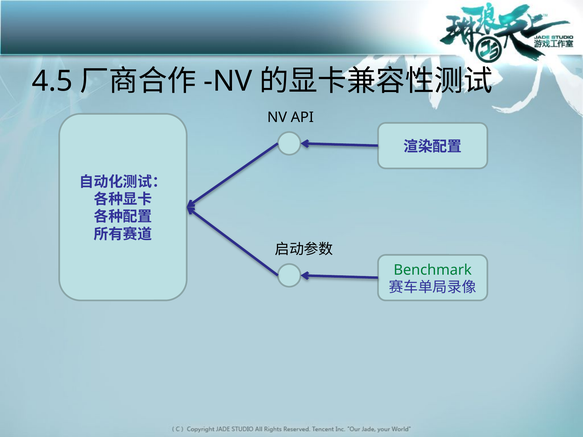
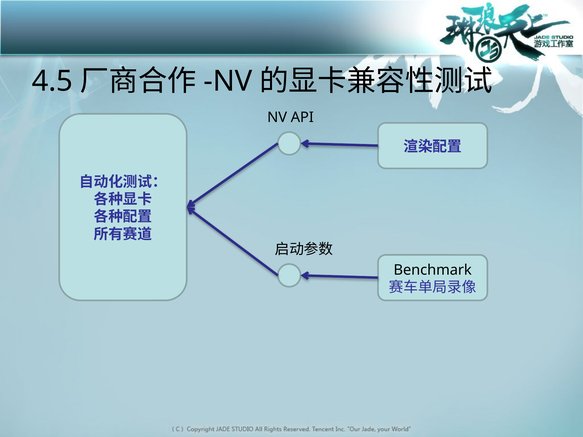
Benchmark colour: green -> black
